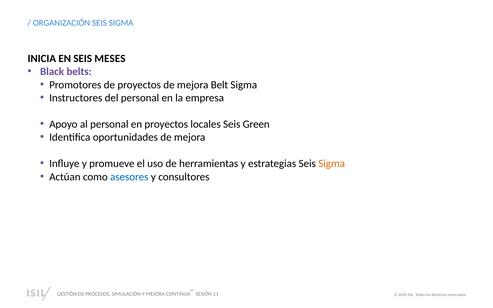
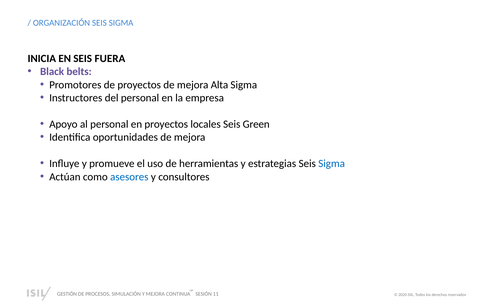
MESES: MESES -> FUERA
Belt: Belt -> Alta
Sigma at (332, 164) colour: orange -> blue
